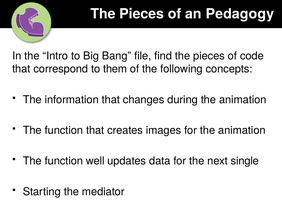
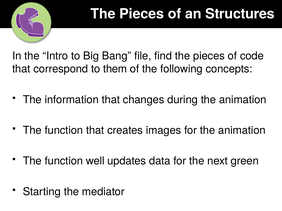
Pedagogy: Pedagogy -> Structures
single: single -> green
